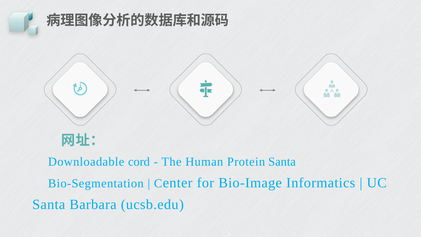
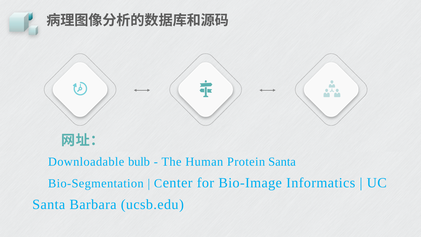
cord: cord -> bulb
